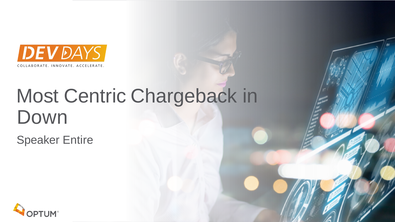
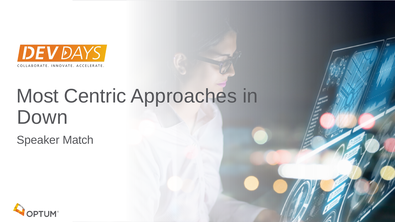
Chargeback: Chargeback -> Approaches
Entire: Entire -> Match
